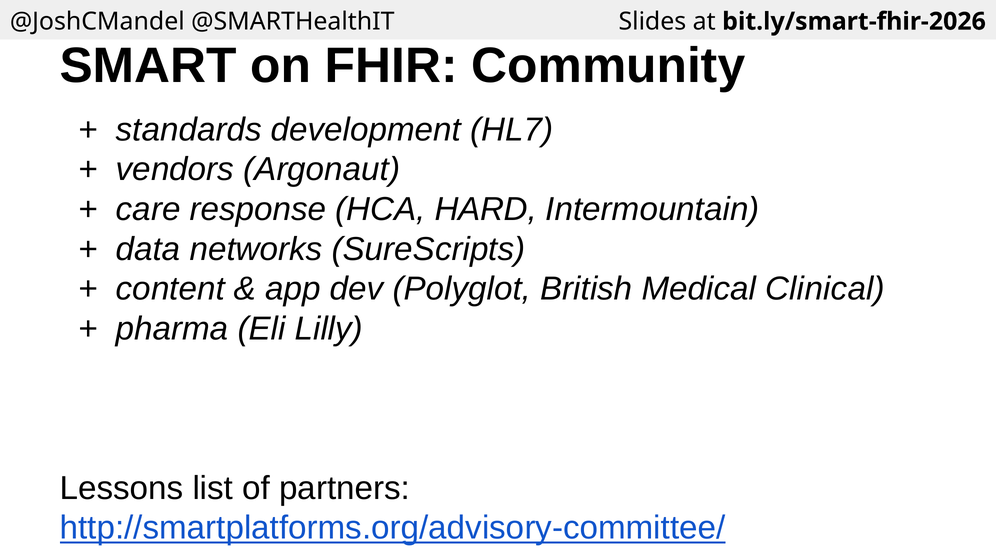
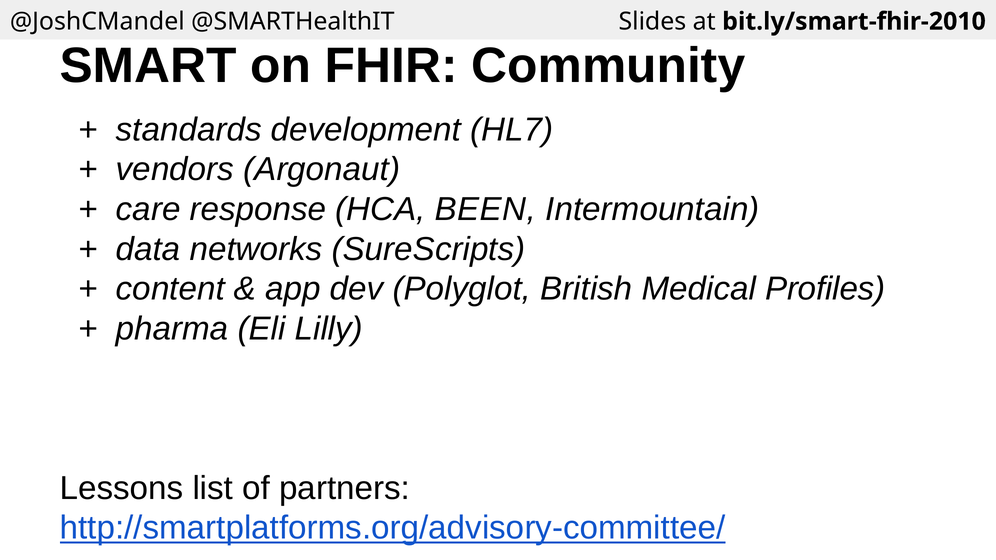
bit.ly/smart-fhir-2026: bit.ly/smart-fhir-2026 -> bit.ly/smart-fhir-2010
HARD: HARD -> BEEN
Clinical: Clinical -> Profiles
